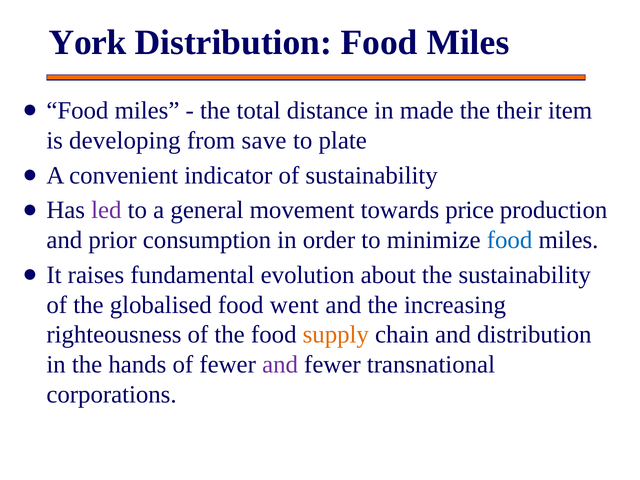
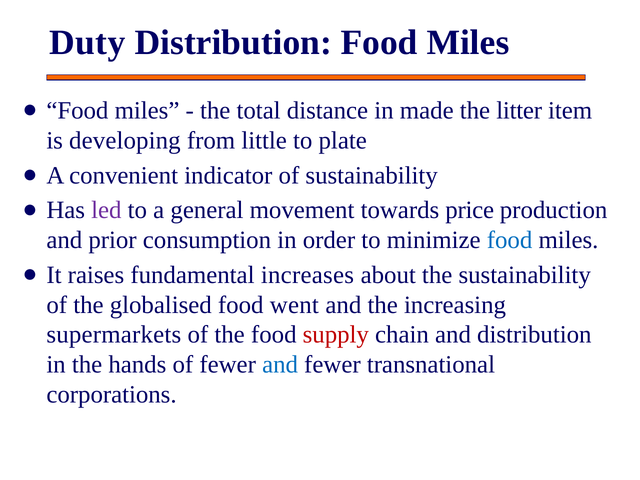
York: York -> Duty
their: their -> litter
save: save -> little
evolution: evolution -> increases
righteousness: righteousness -> supermarkets
supply colour: orange -> red
and at (280, 365) colour: purple -> blue
